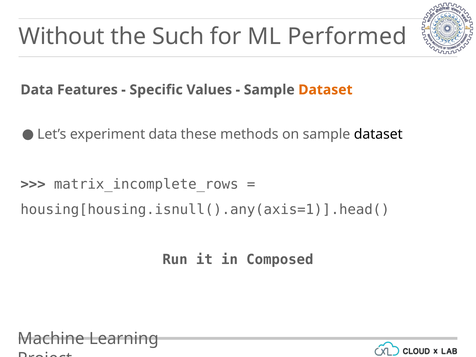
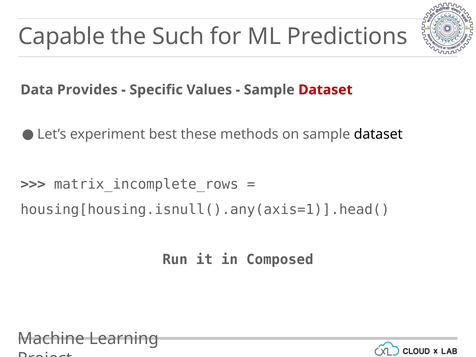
Without: Without -> Capable
Performed: Performed -> Predictions
Features: Features -> Provides
Dataset at (325, 90) colour: orange -> red
experiment data: data -> best
